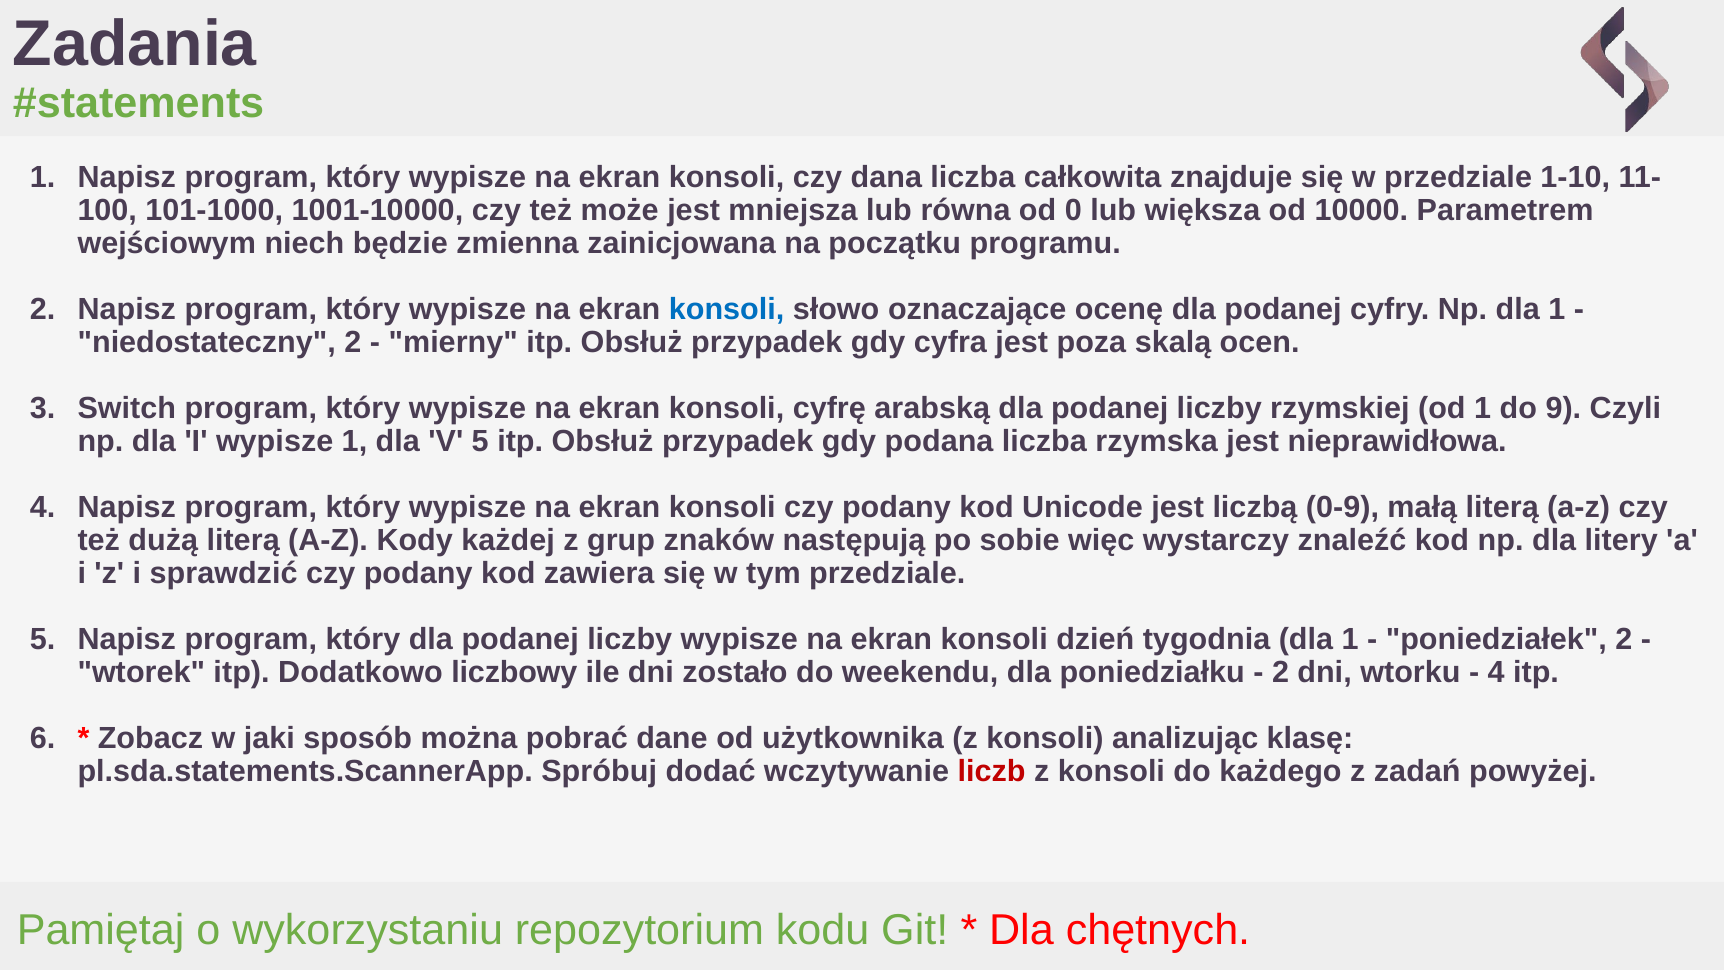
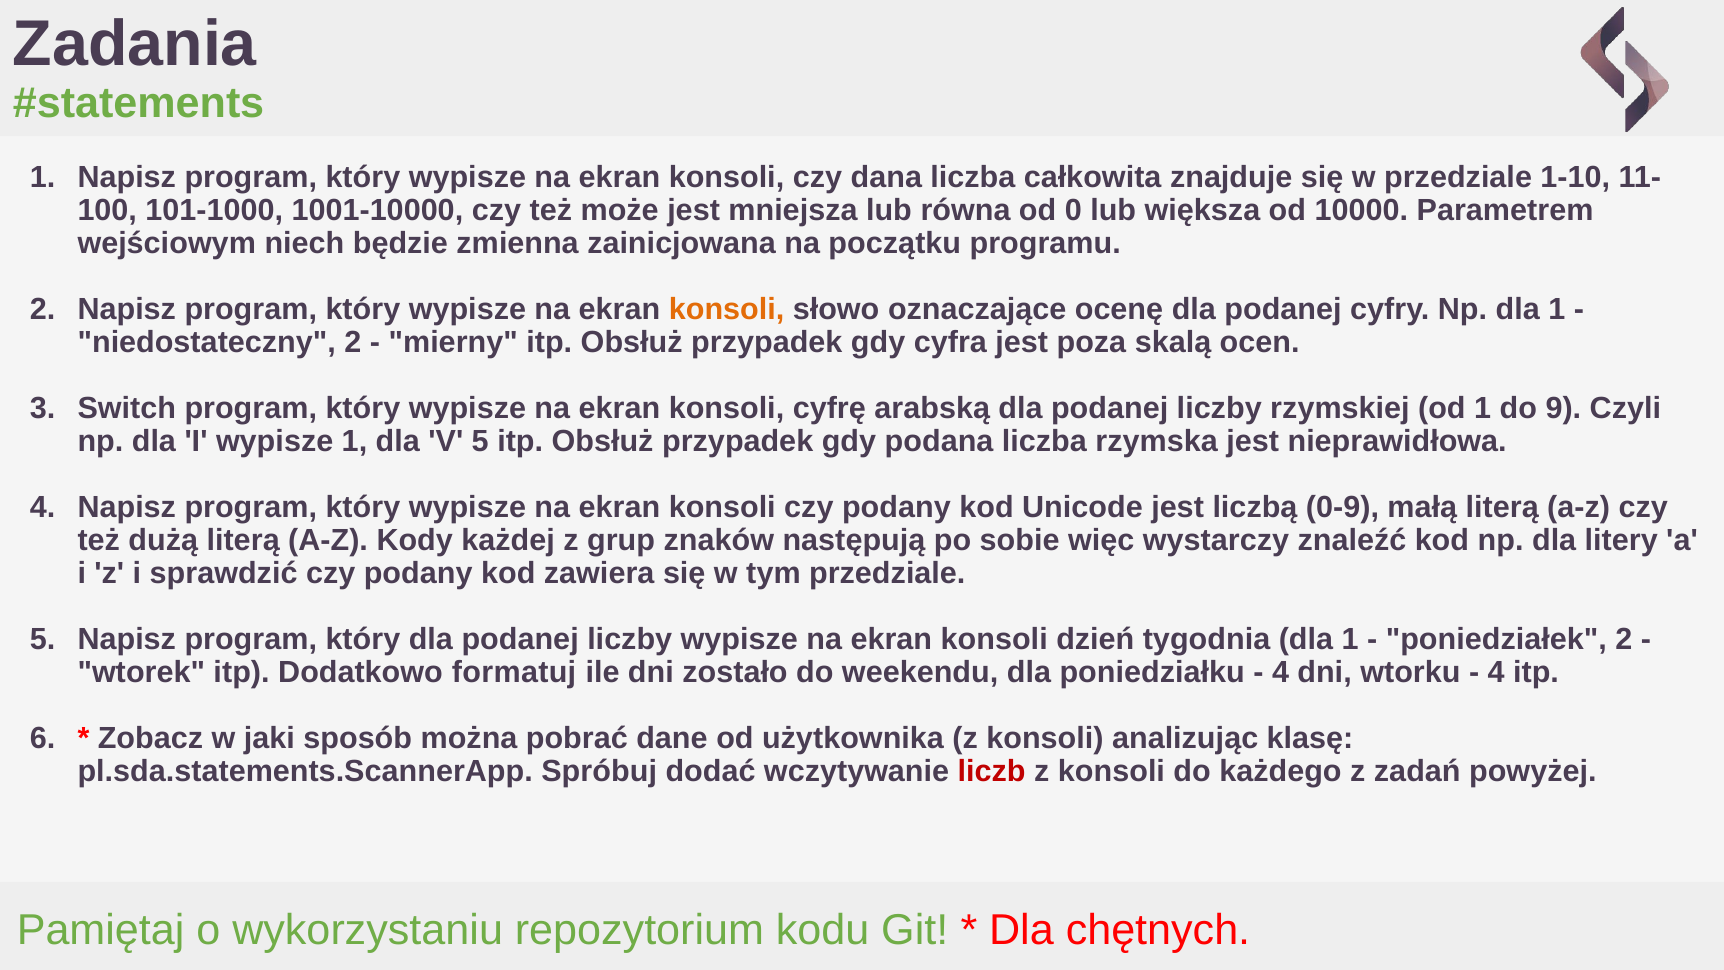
konsoli at (727, 310) colour: blue -> orange
liczbowy: liczbowy -> formatuj
2 at (1281, 673): 2 -> 4
